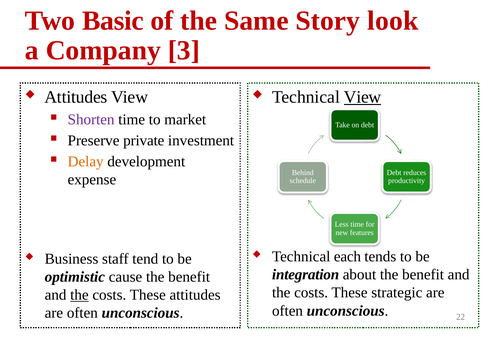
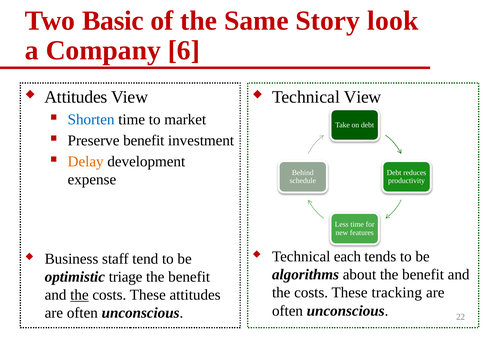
3: 3 -> 6
View at (363, 97) underline: present -> none
Shorten colour: purple -> blue
Preserve private: private -> benefit
integration: integration -> algorithms
cause: cause -> triage
strategic: strategic -> tracking
